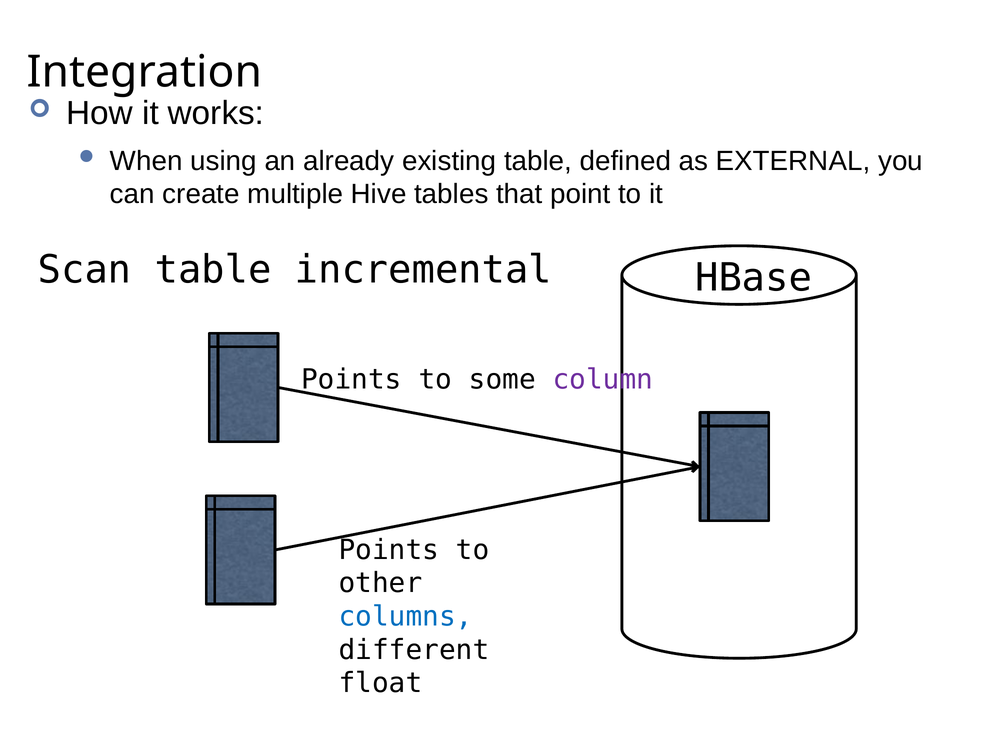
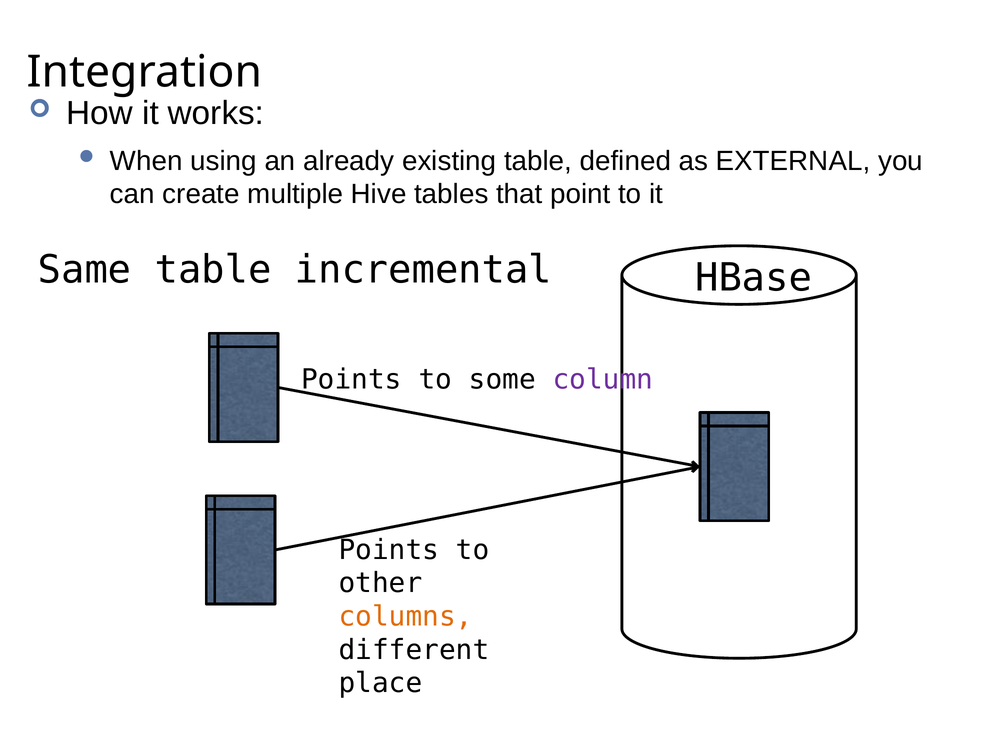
Scan: Scan -> Same
columns colour: blue -> orange
float: float -> place
